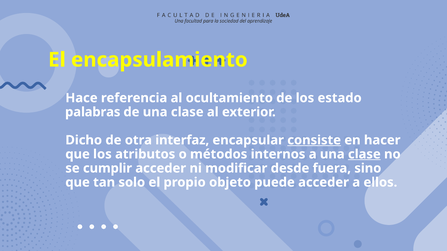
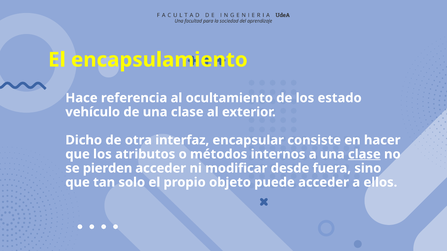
palabras: palabras -> vehículo
consiste underline: present -> none
cumplir: cumplir -> pierden
